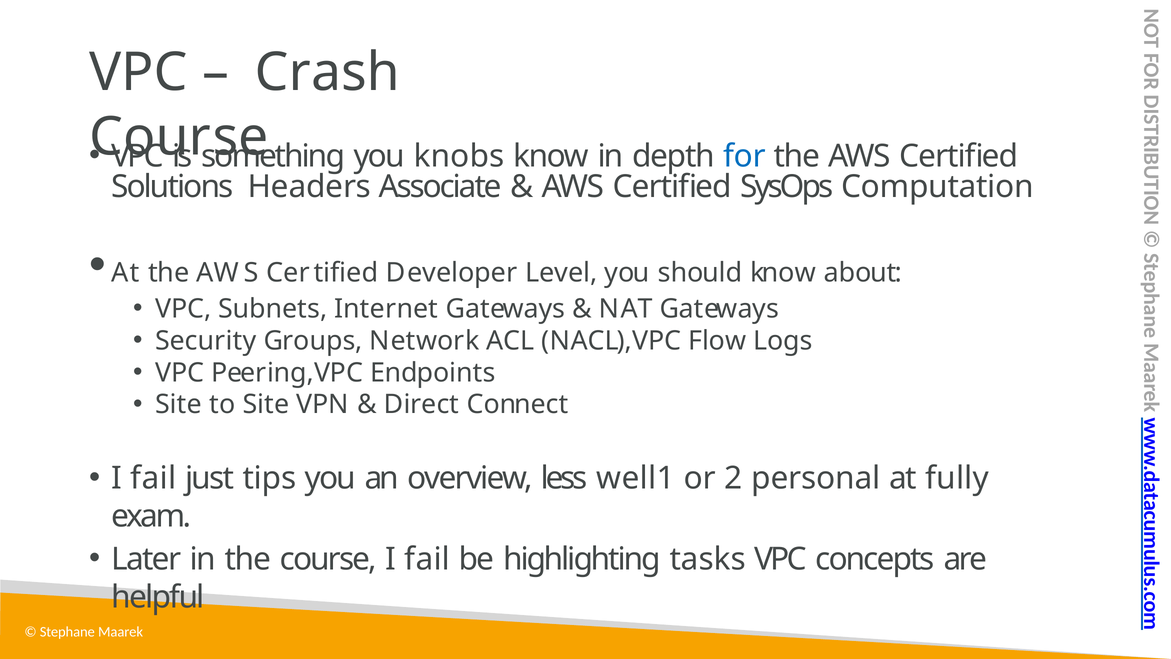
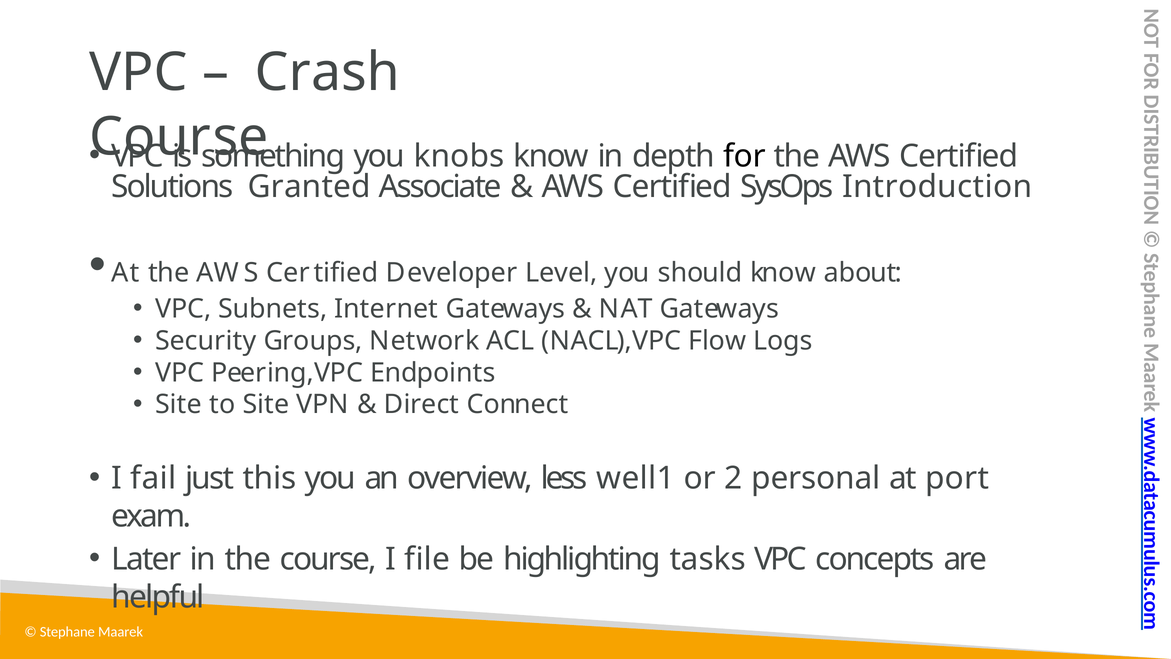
for colour: blue -> black
Headers: Headers -> Granted
Computation: Computation -> Introduction
tips: tips -> this
fully: fully -> port
course I fail: fail -> file
